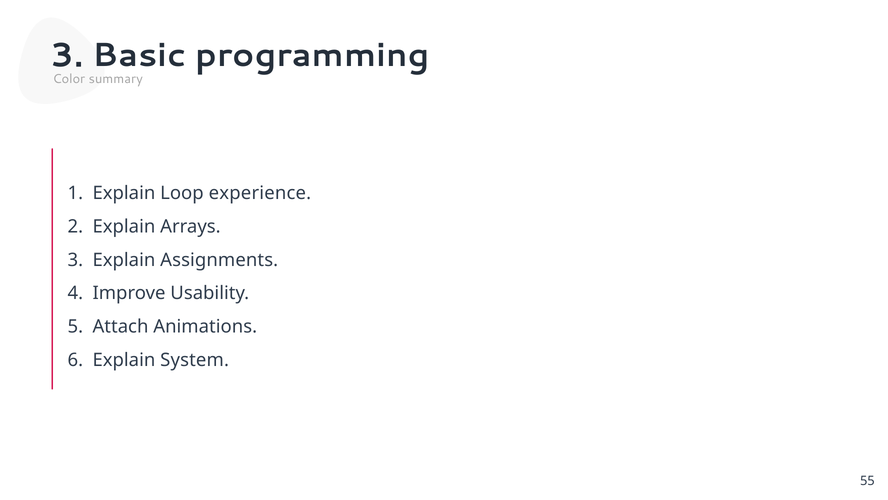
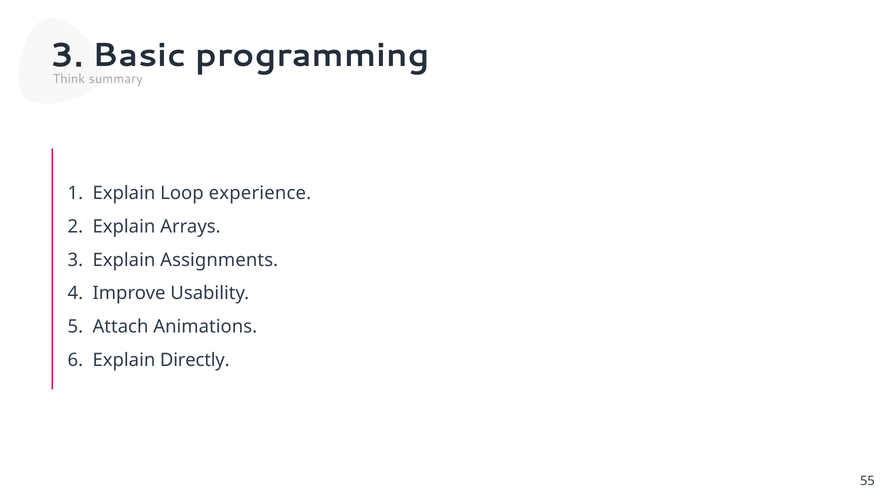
Color: Color -> Think
System: System -> Directly
